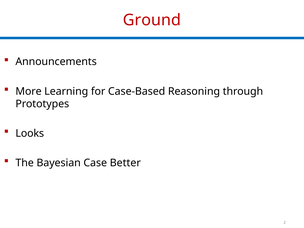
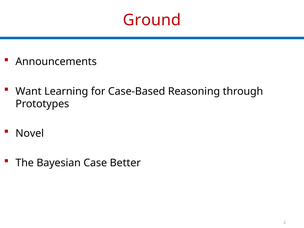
More: More -> Want
Looks: Looks -> Novel
